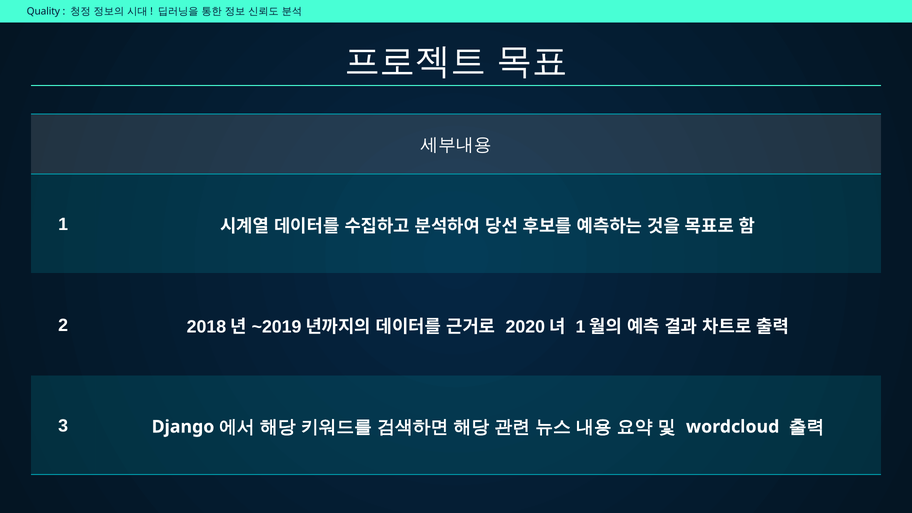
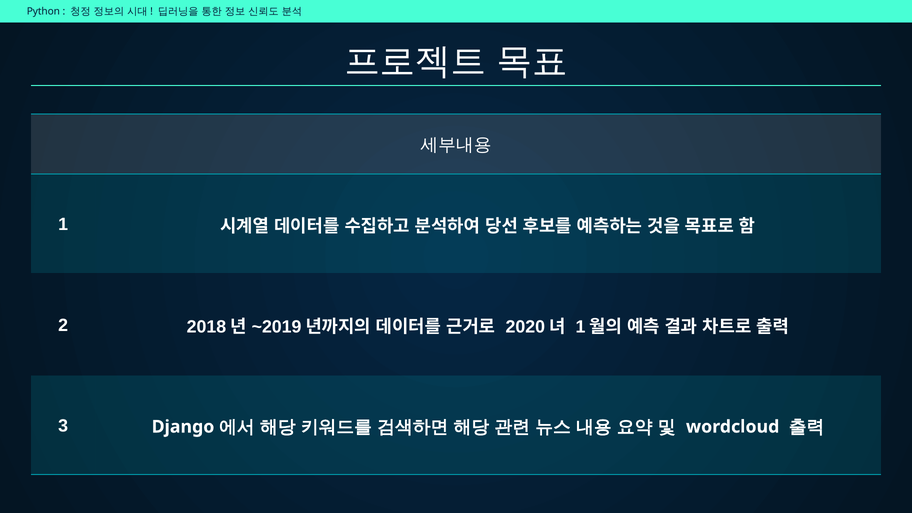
Quality: Quality -> Python
